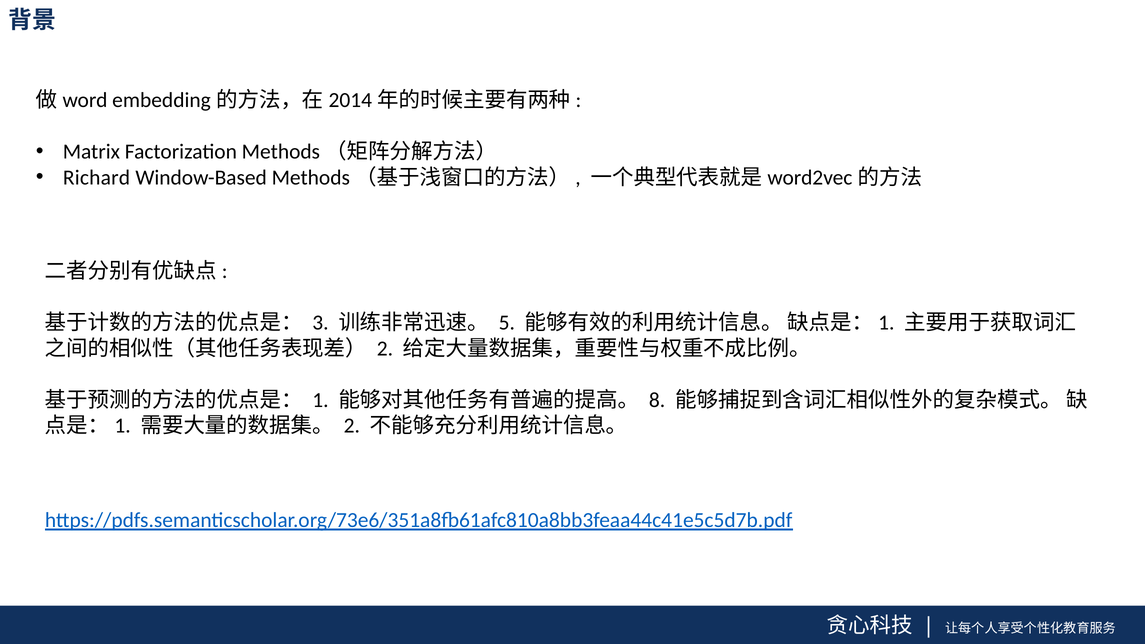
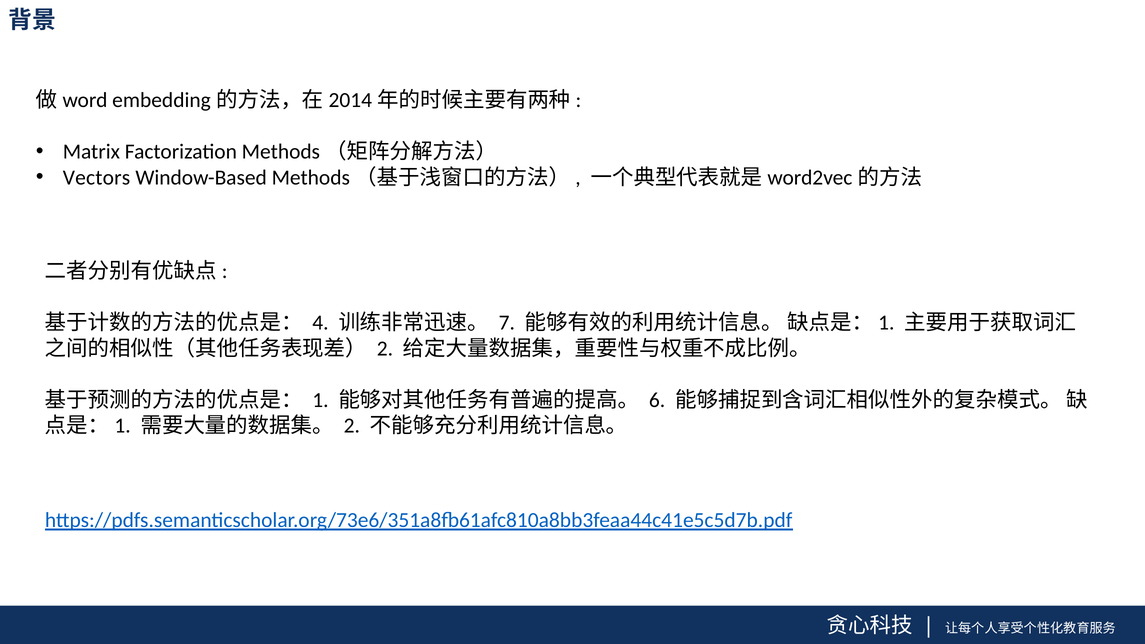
Richard: Richard -> Vectors
3: 3 -> 4
5: 5 -> 7
8: 8 -> 6
